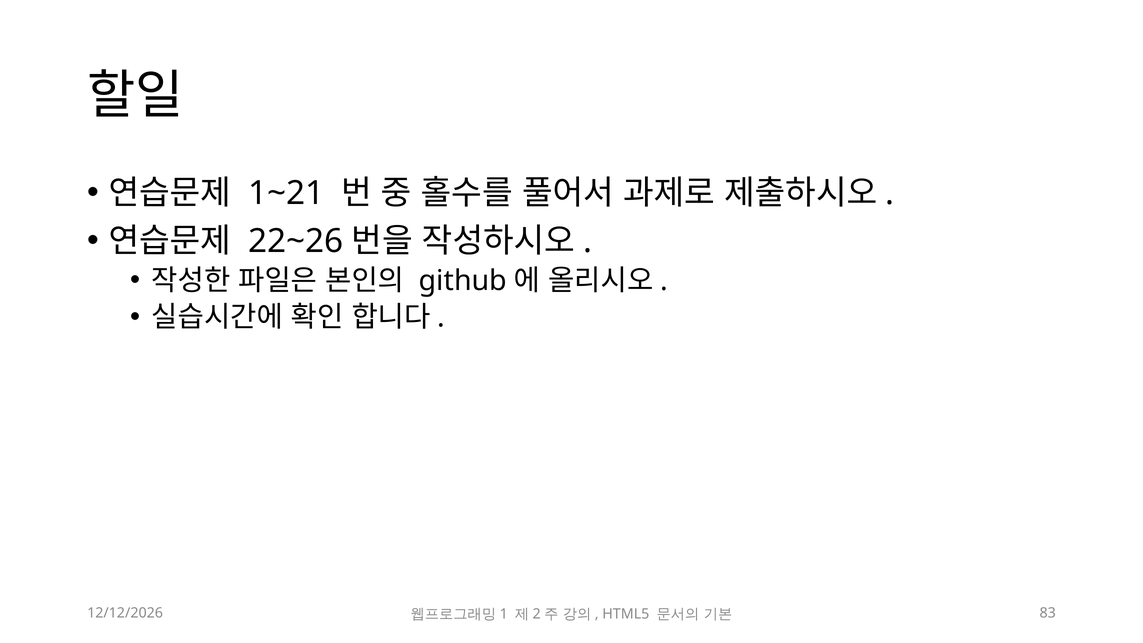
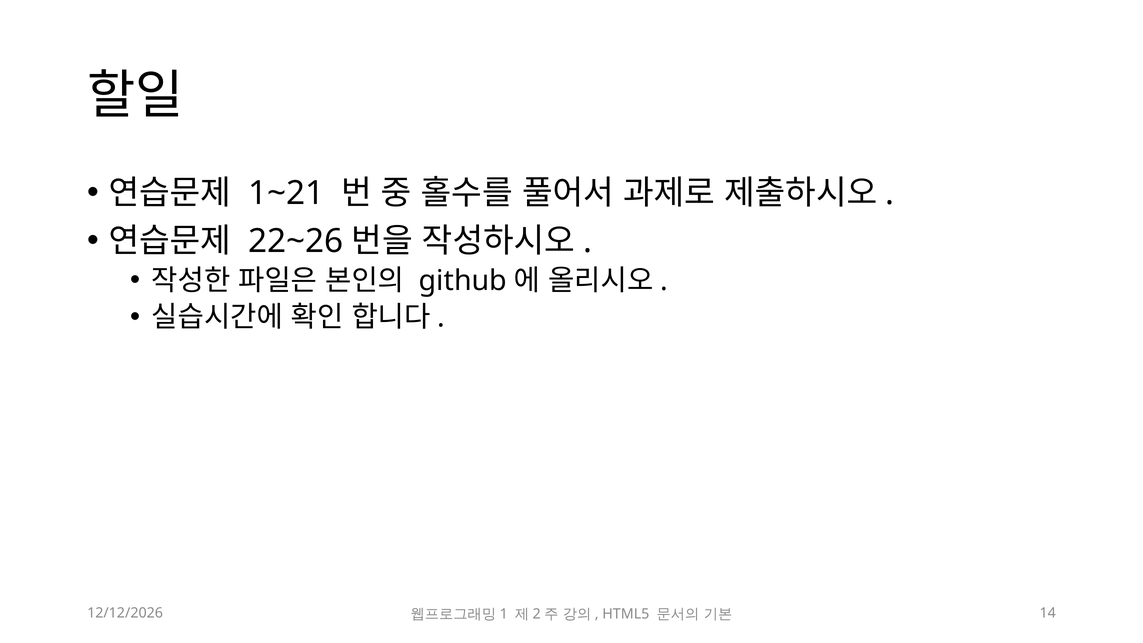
83: 83 -> 14
